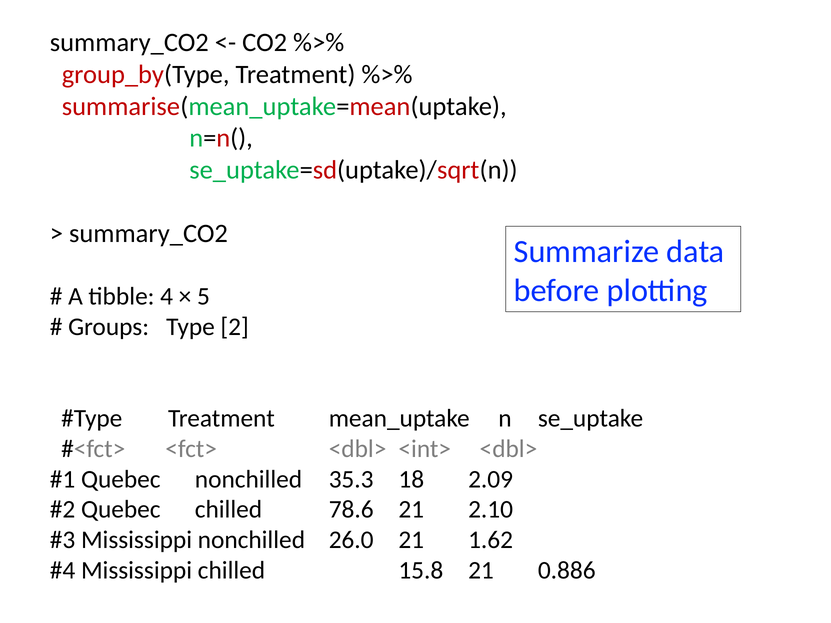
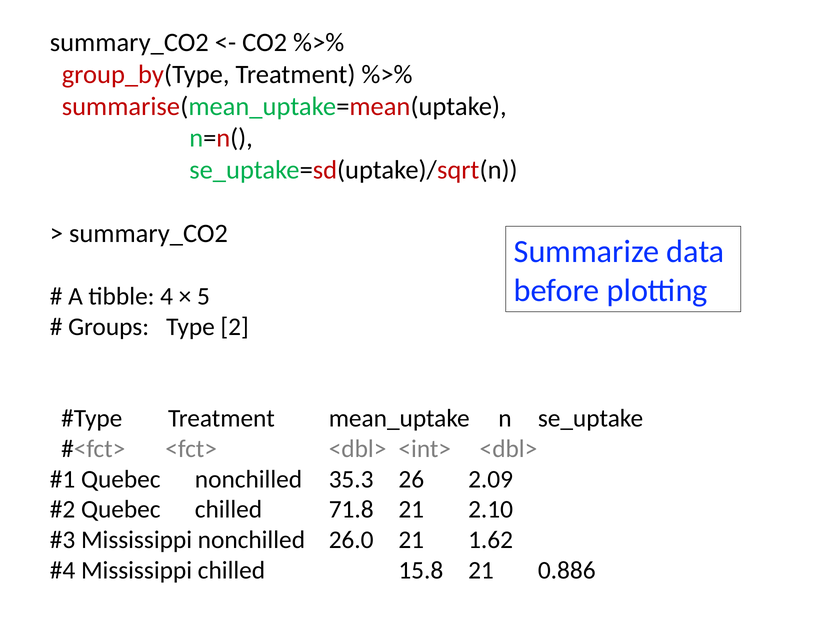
18: 18 -> 26
78.6: 78.6 -> 71.8
